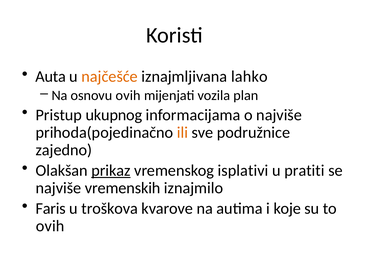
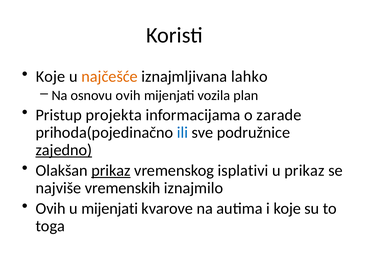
Auta at (51, 77): Auta -> Koje
ukupnog: ukupnog -> projekta
o najviše: najviše -> zarade
ili colour: orange -> blue
zajedno underline: none -> present
u pratiti: pratiti -> prikaz
Faris at (51, 208): Faris -> Ovih
u troškova: troškova -> mijenjati
ovih at (50, 226): ovih -> toga
